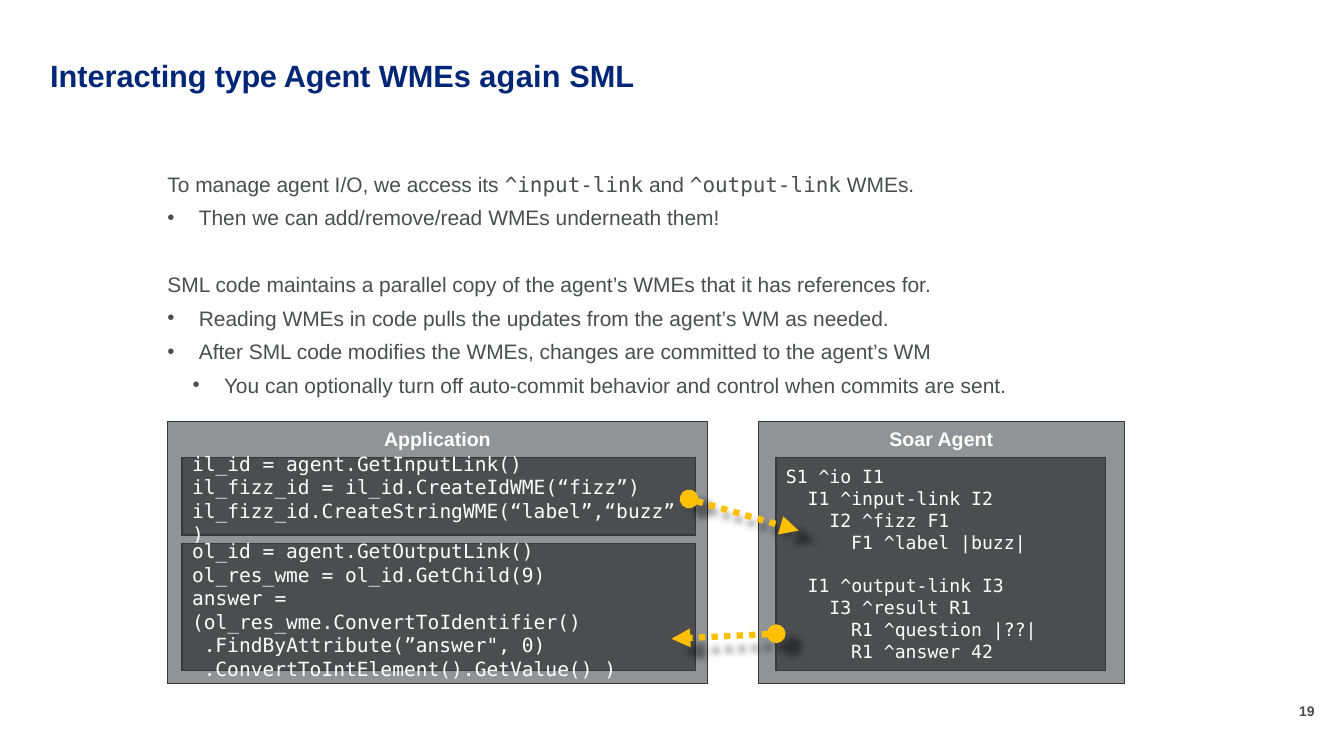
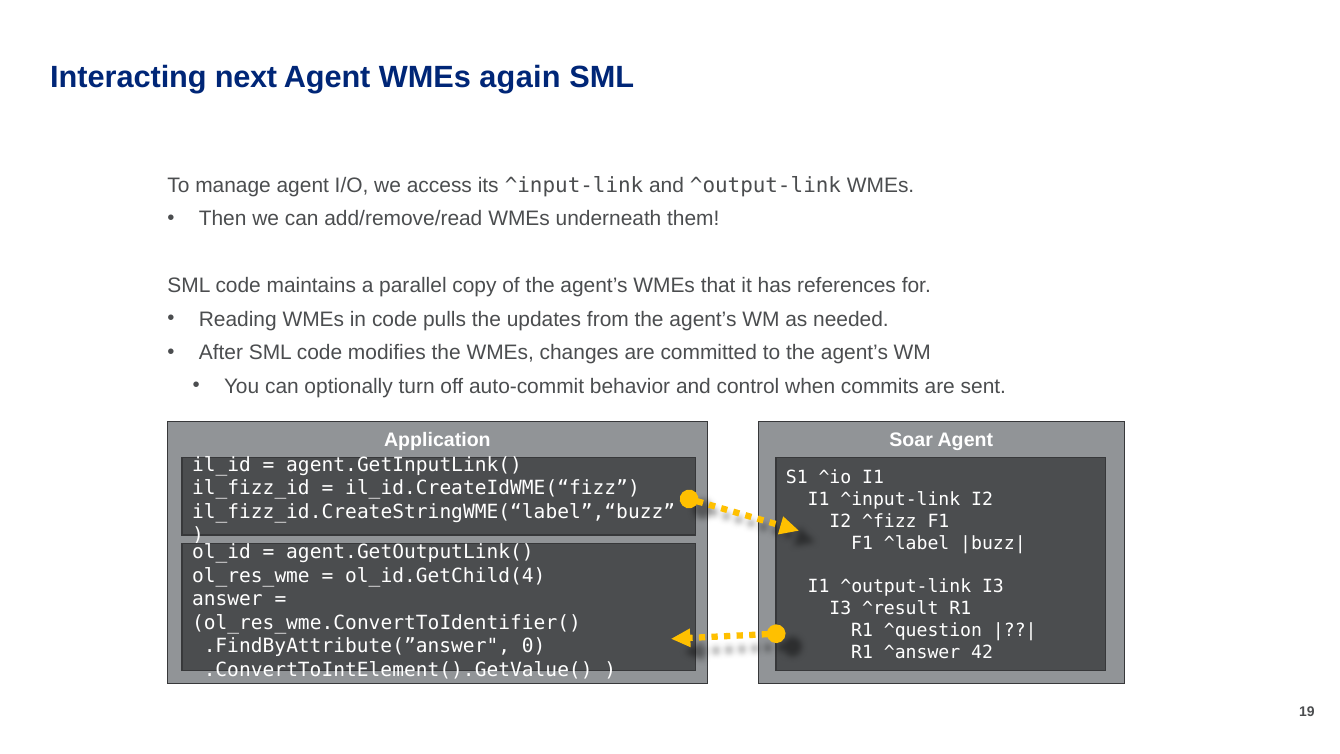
type: type -> next
ol_id.GetChild(9: ol_id.GetChild(9 -> ol_id.GetChild(4
